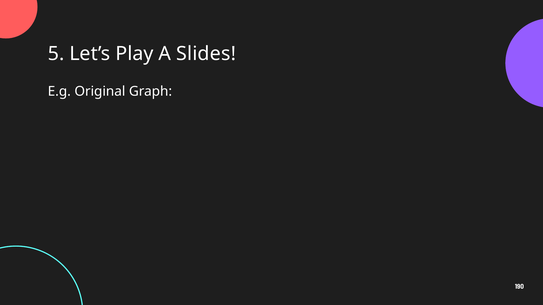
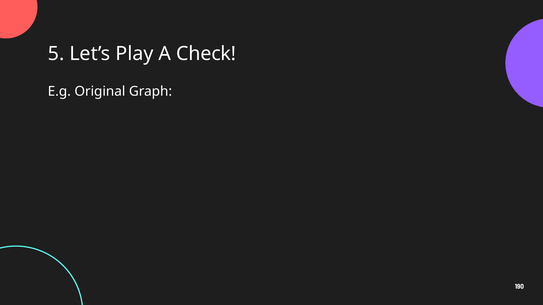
Slides: Slides -> Check
